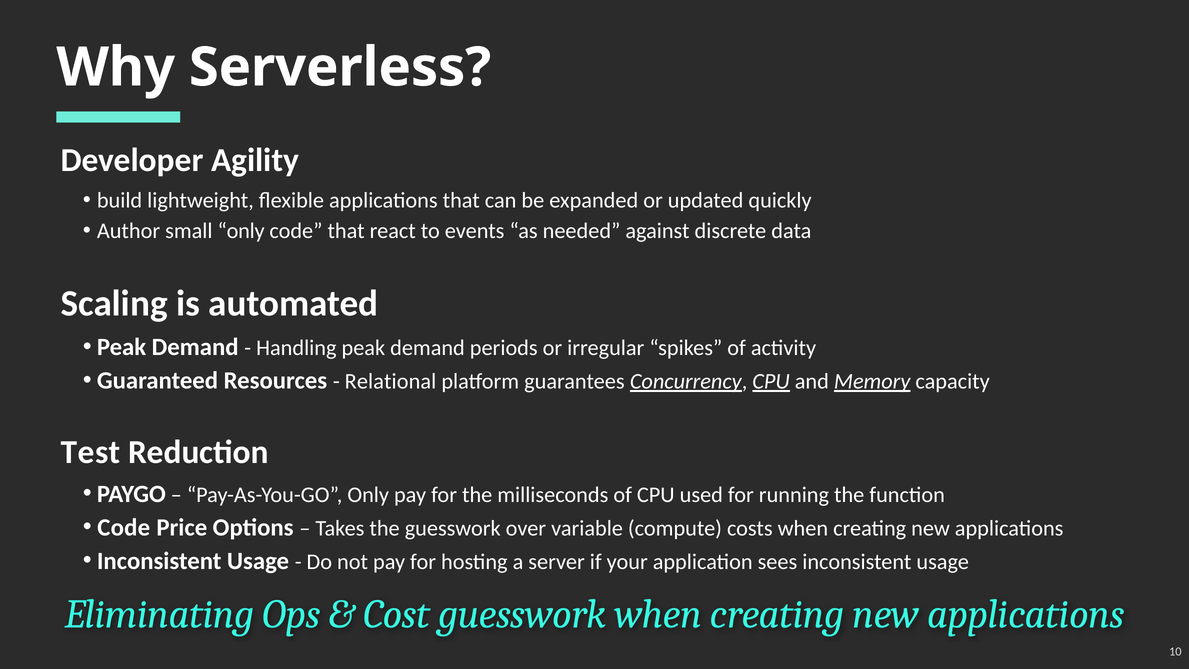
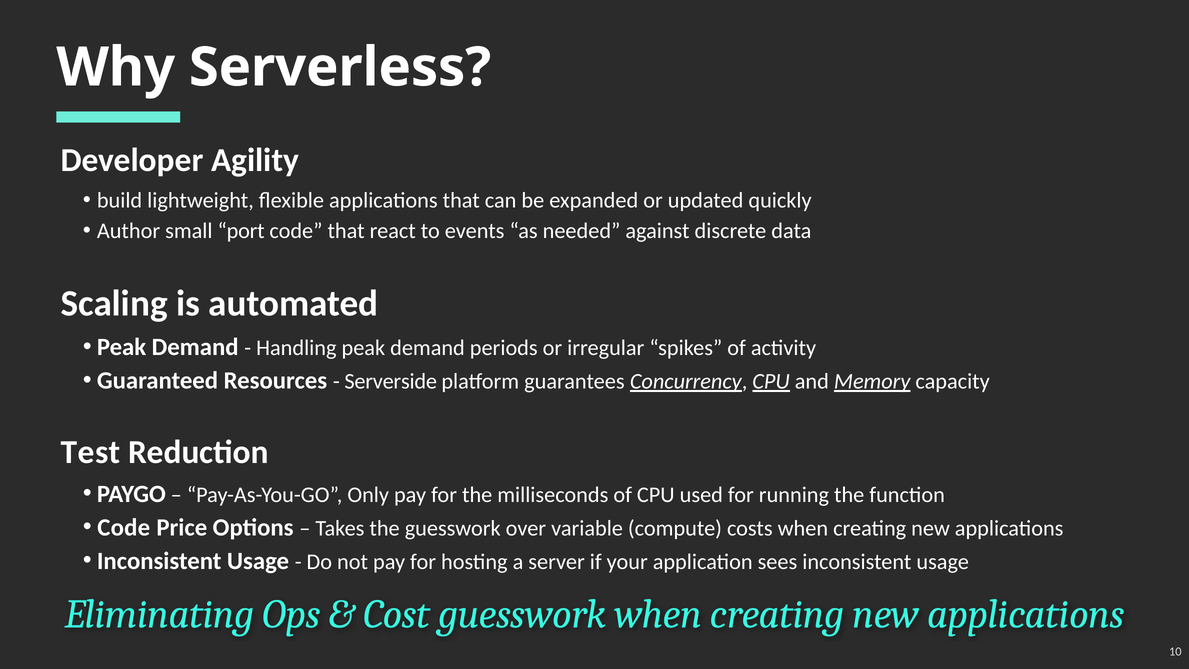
small only: only -> port
Relational: Relational -> Serverside
